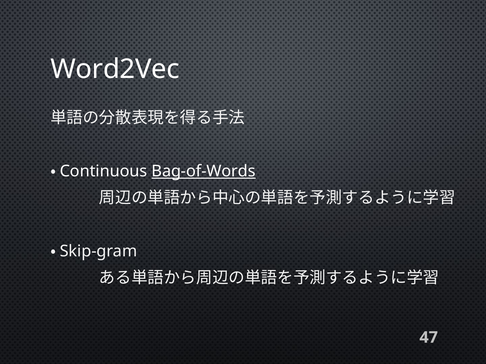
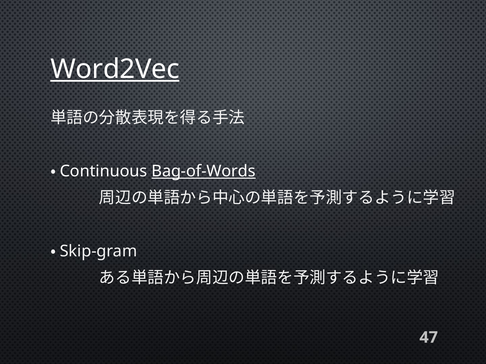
Word2Vec underline: none -> present
